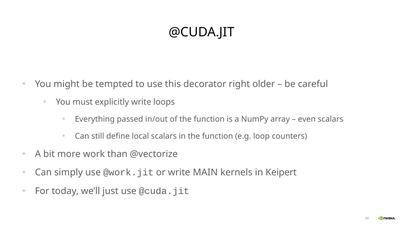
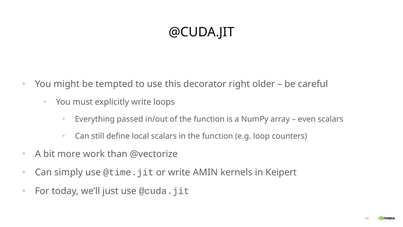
@work.jit: @work.jit -> @time.jit
MAIN: MAIN -> AMIN
